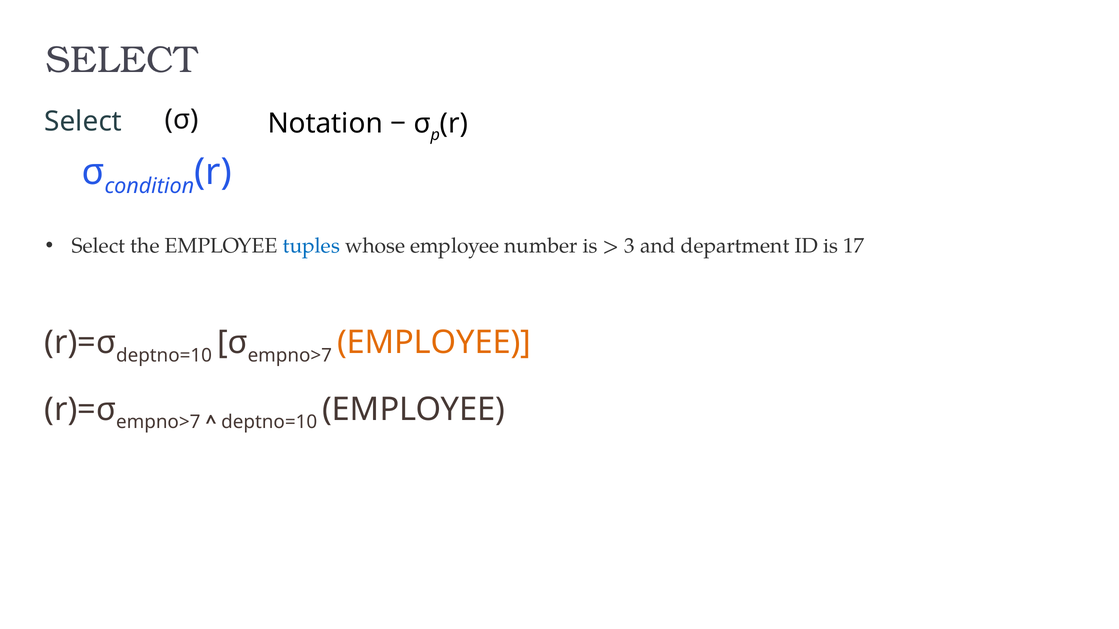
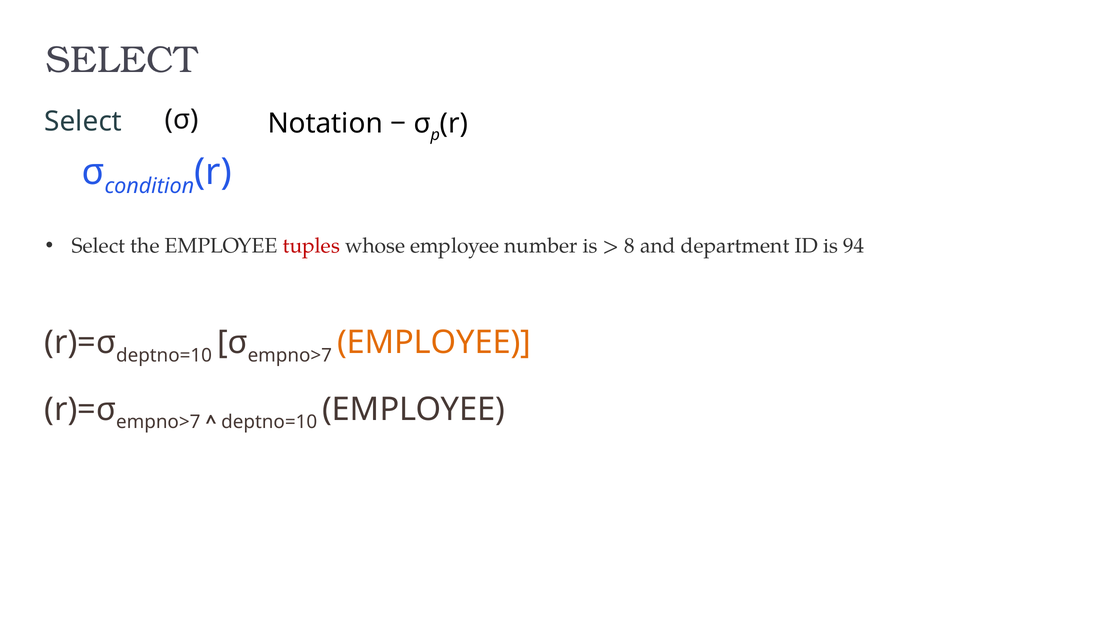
tuples colour: blue -> red
3: 3 -> 8
17: 17 -> 94
